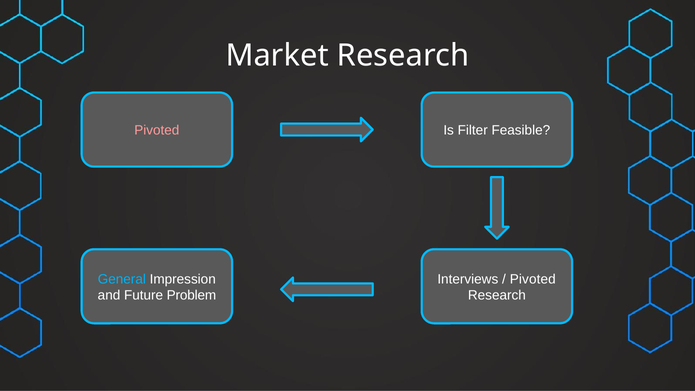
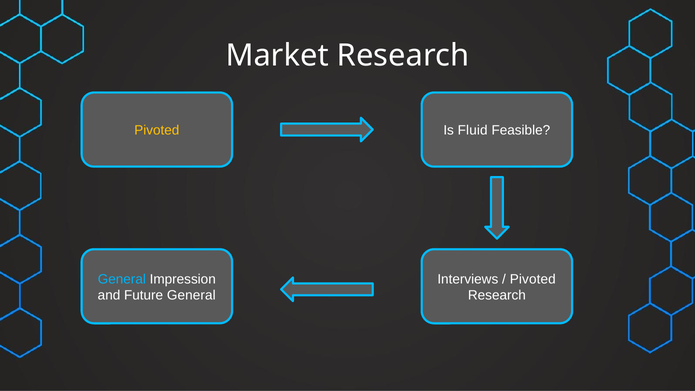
Pivoted at (157, 130) colour: pink -> yellow
Filter: Filter -> Fluid
Future Problem: Problem -> General
